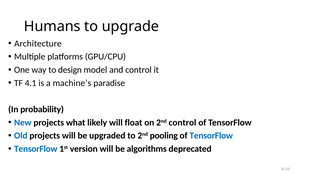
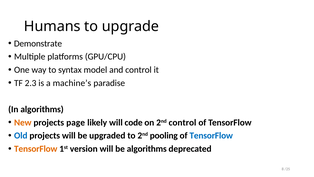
Architecture: Architecture -> Demonstrate
design: design -> syntax
4.1: 4.1 -> 2.3
In probability: probability -> algorithms
New colour: blue -> orange
what: what -> page
float: float -> code
TensorFlow at (36, 149) colour: blue -> orange
